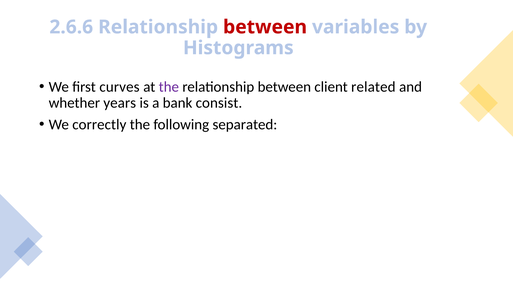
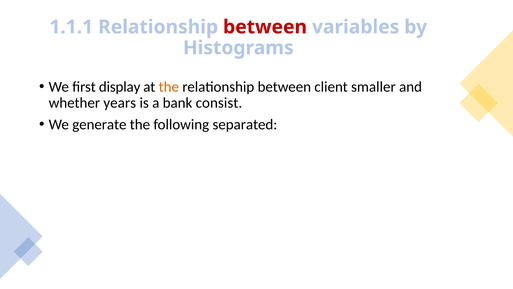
2.6.6: 2.6.6 -> 1.1.1
curves: curves -> display
the at (169, 87) colour: purple -> orange
related: related -> smaller
correctly: correctly -> generate
